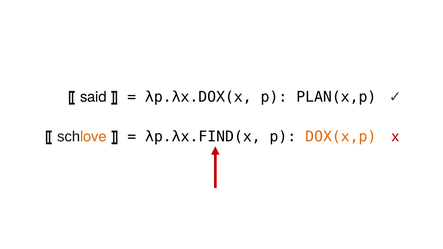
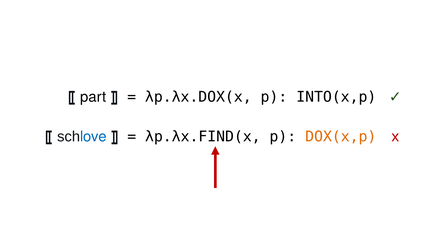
said: said -> part
PLAN(x,p: PLAN(x,p -> INTO(x,p
love colour: orange -> blue
